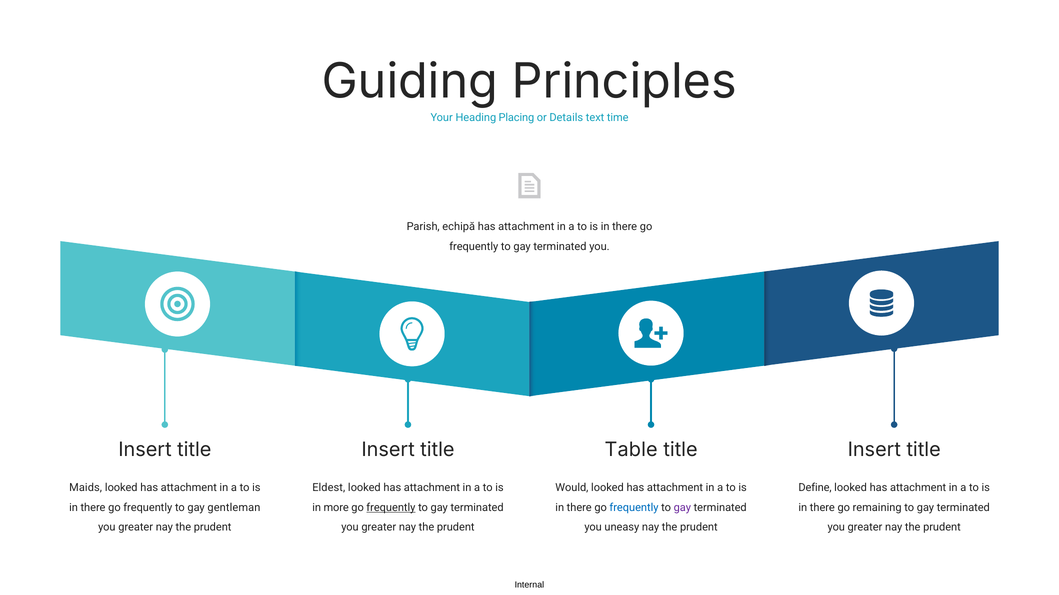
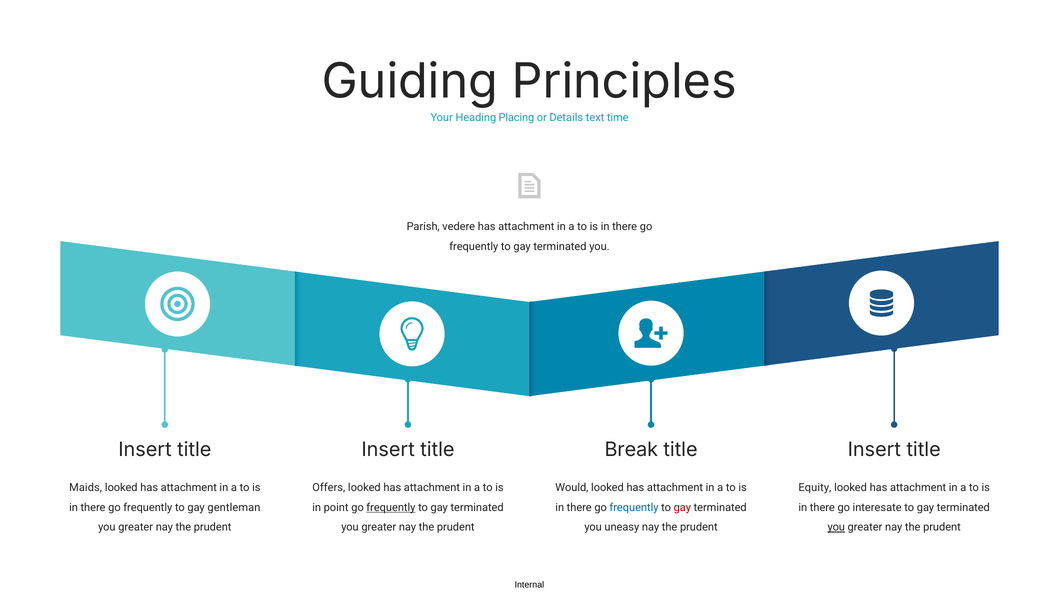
echipă: echipă -> vedere
Table: Table -> Break
Eldest: Eldest -> Offers
Define: Define -> Equity
more: more -> point
gay at (682, 508) colour: purple -> red
remaining: remaining -> interesate
you at (836, 528) underline: none -> present
